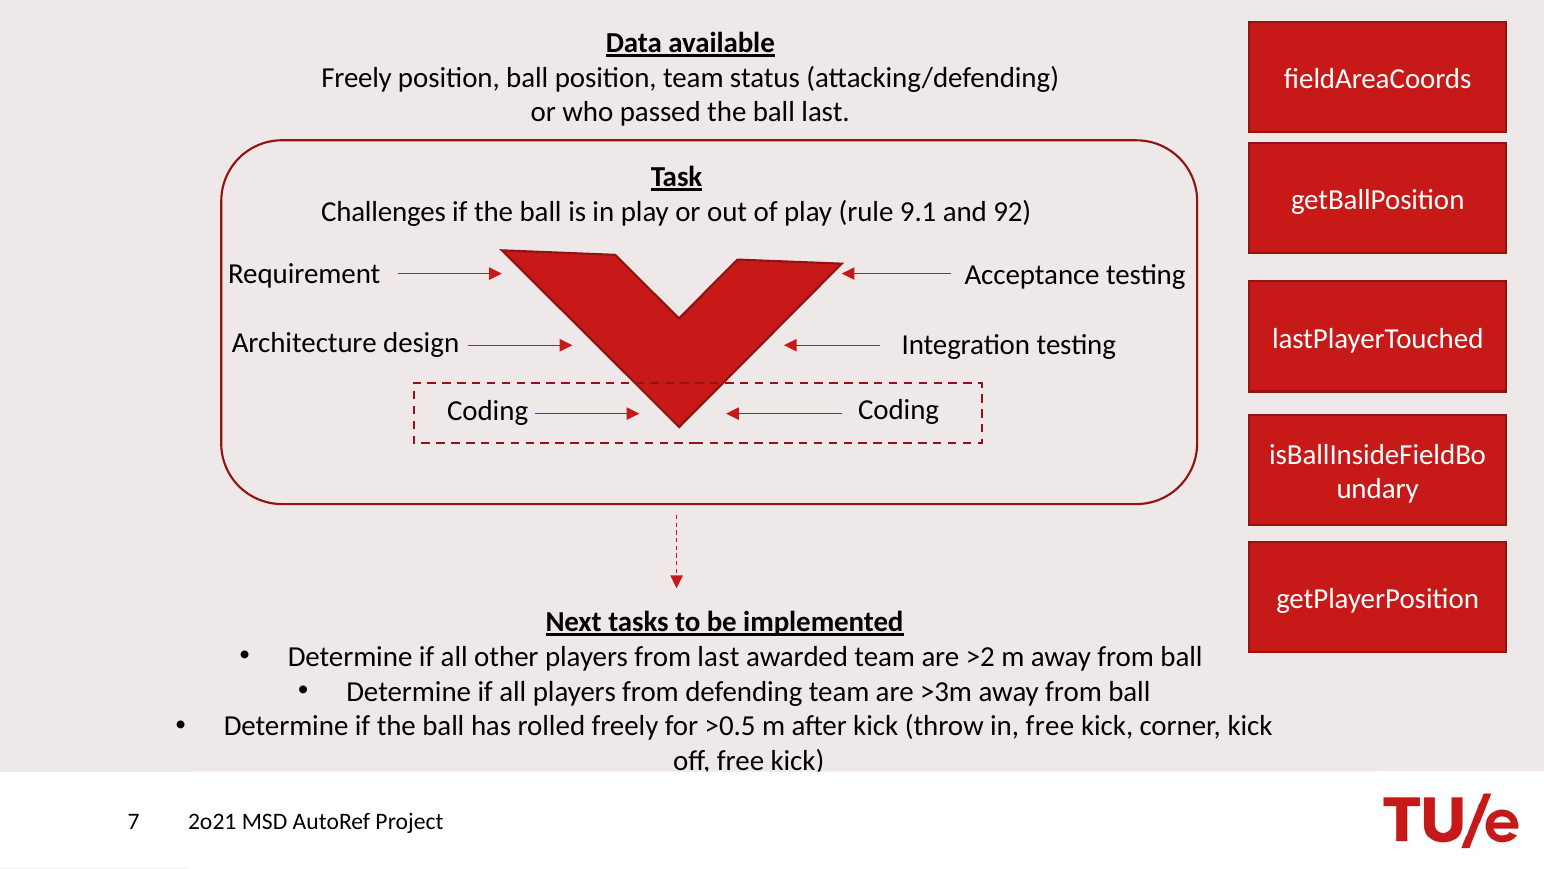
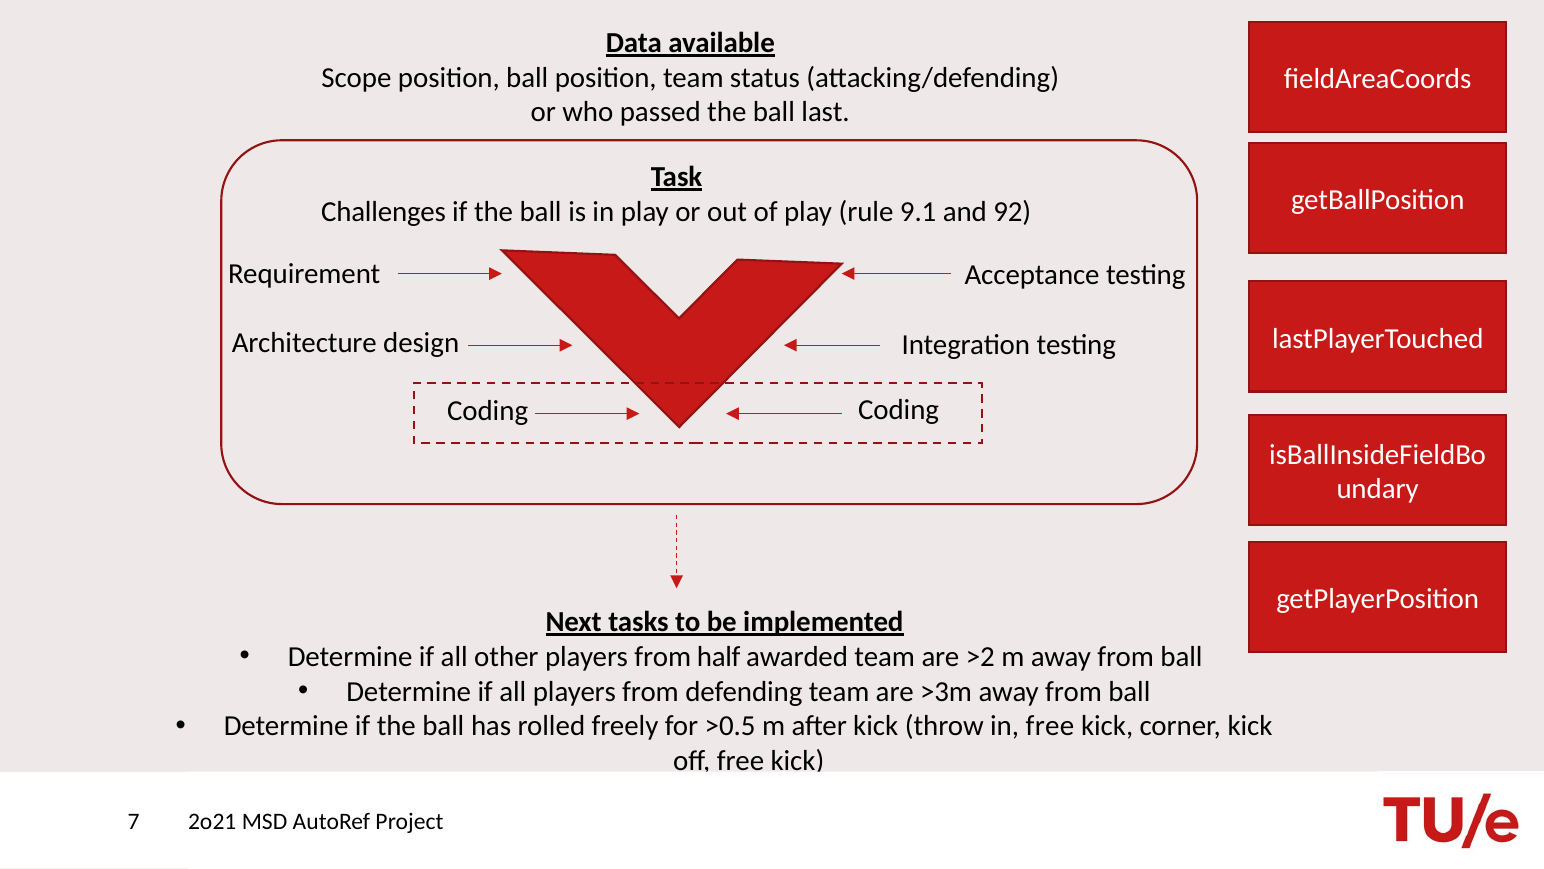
Freely at (357, 78): Freely -> Scope
from last: last -> half
